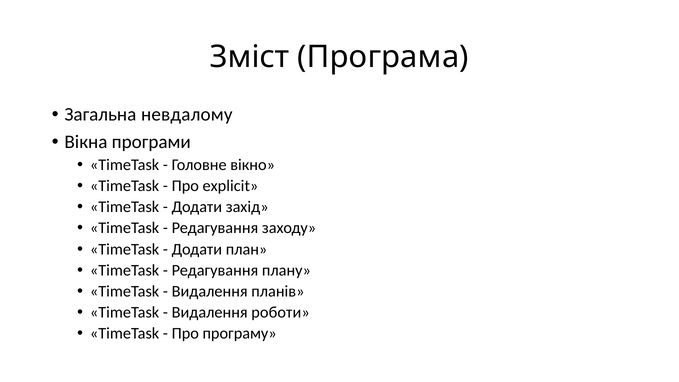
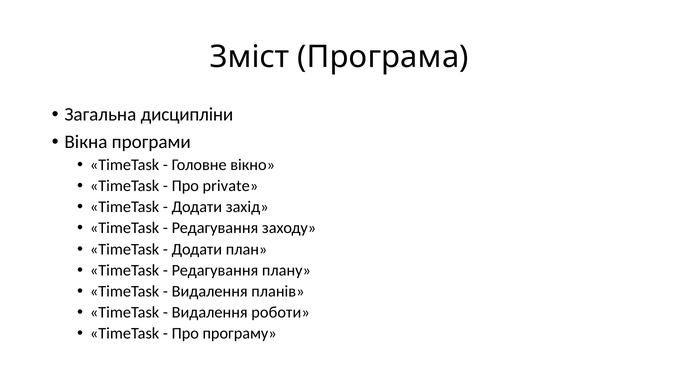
невдалому: невдалому -> дисципліни
explicit: explicit -> private
